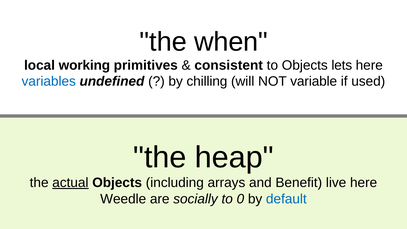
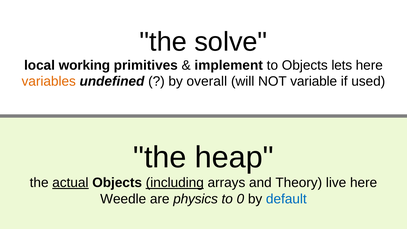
when: when -> solve
consistent: consistent -> implement
variables colour: blue -> orange
chilling: chilling -> overall
including underline: none -> present
Benefit: Benefit -> Theory
socially: socially -> physics
